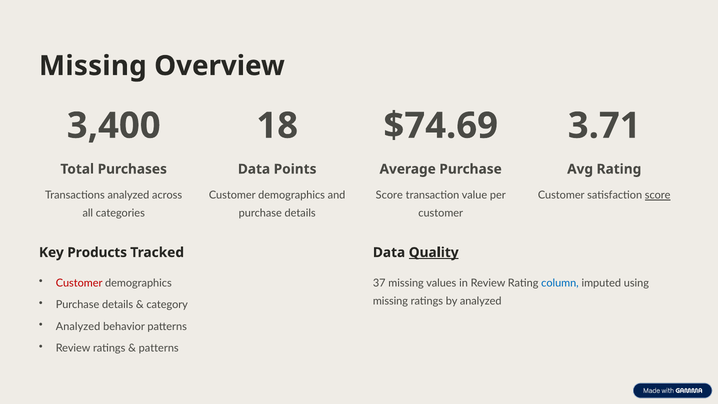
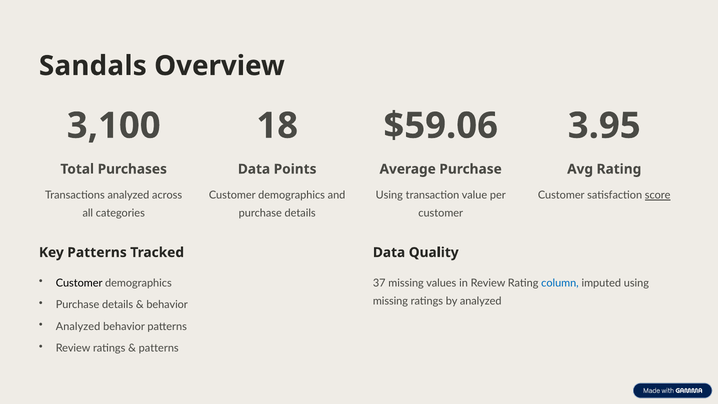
Missing at (93, 66): Missing -> Sandals
3,400: 3,400 -> 3,100
$74.69: $74.69 -> $59.06
3.71: 3.71 -> 3.95
Score at (389, 195): Score -> Using
Key Products: Products -> Patterns
Quality underline: present -> none
Customer at (79, 283) colour: red -> black
category at (167, 305): category -> behavior
